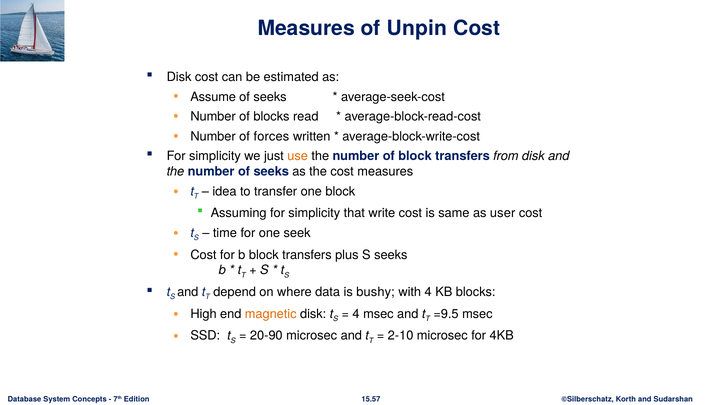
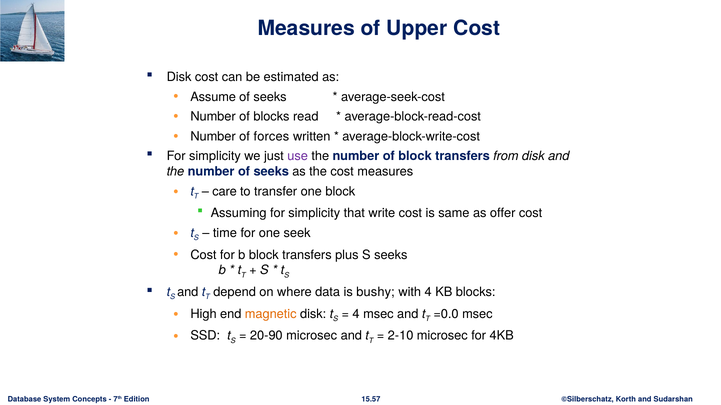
Unpin: Unpin -> Upper
use colour: orange -> purple
idea: idea -> care
user: user -> offer
=9.5: =9.5 -> =0.0
